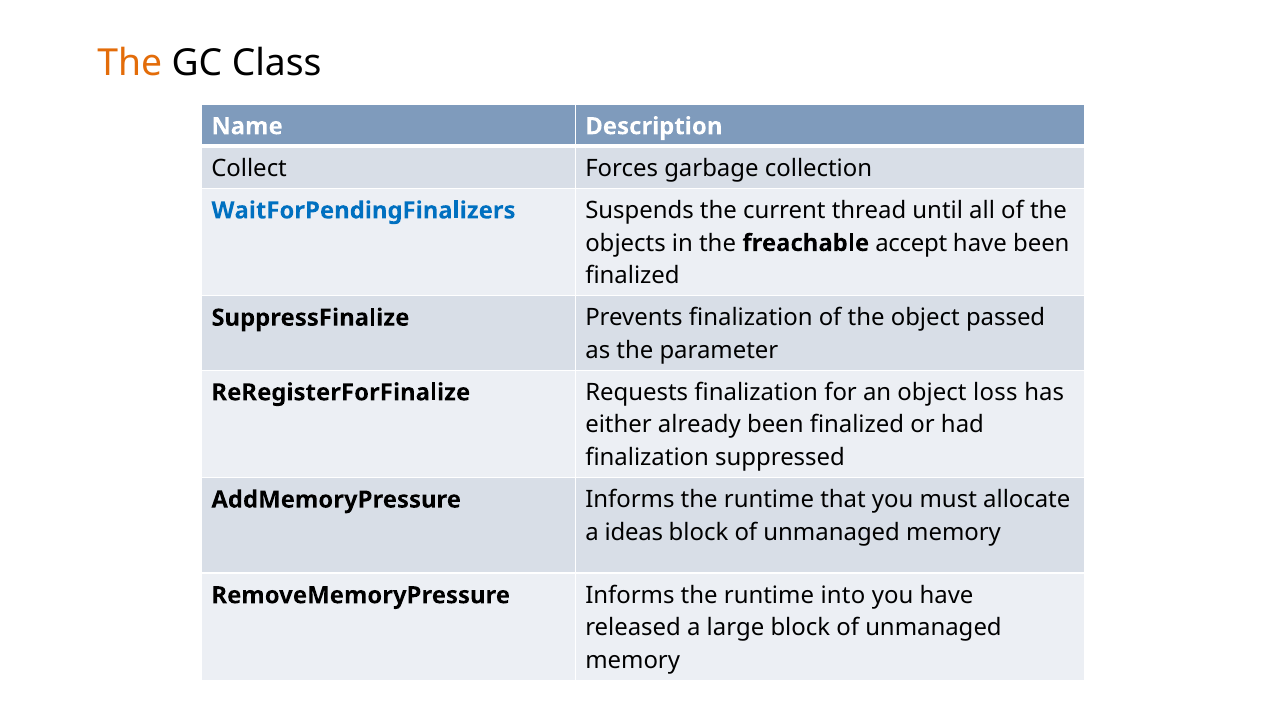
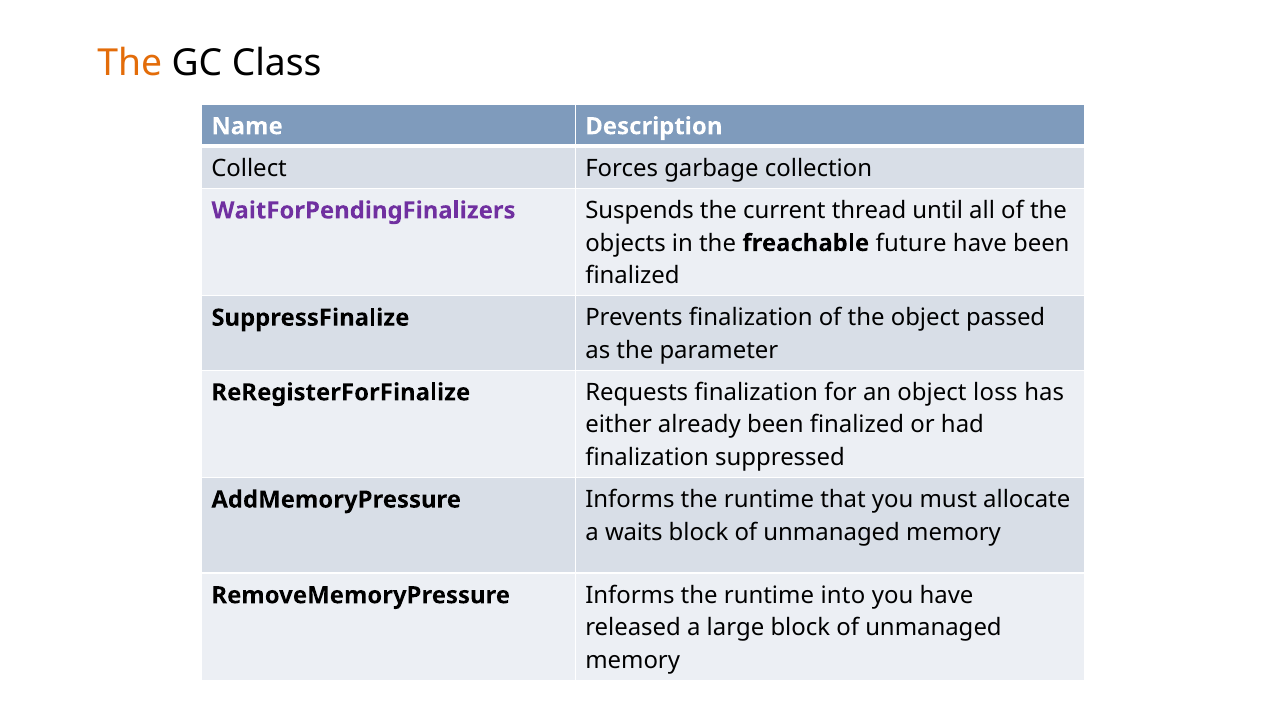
WaitForPendingFinalizers colour: blue -> purple
accept: accept -> future
ideas: ideas -> waits
